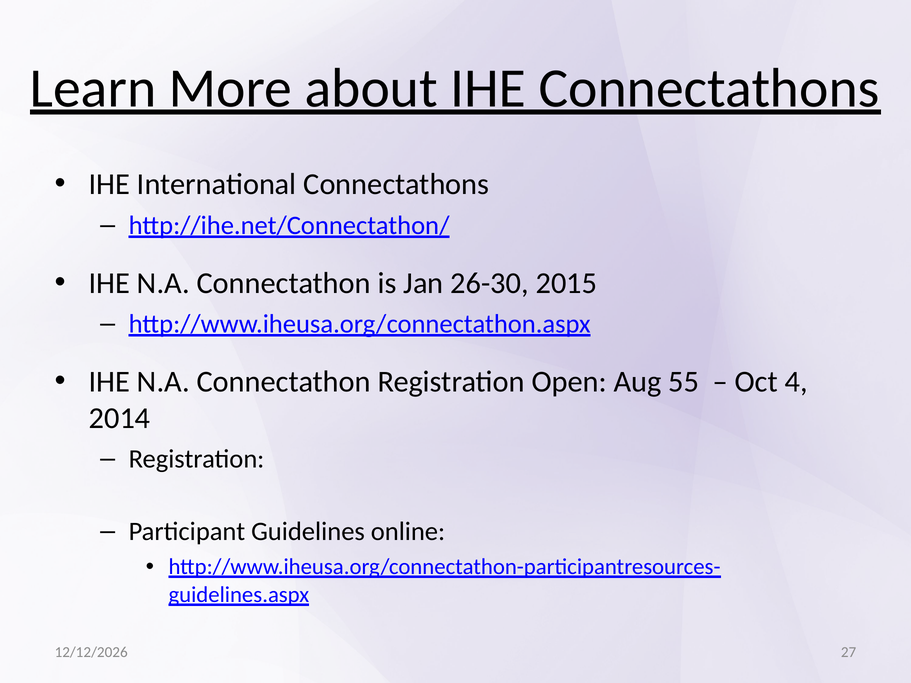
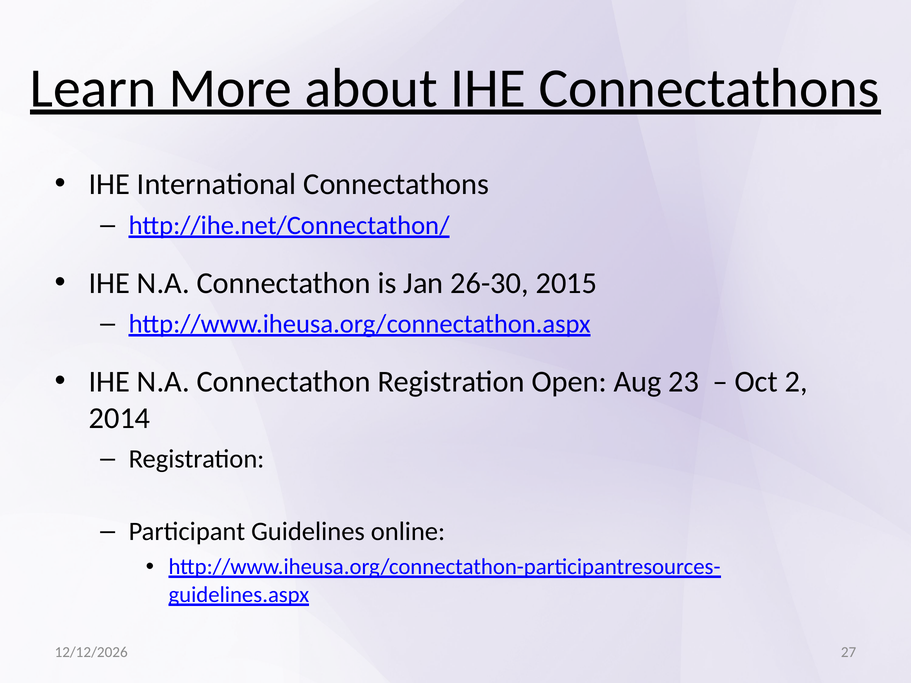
55: 55 -> 23
4: 4 -> 2
